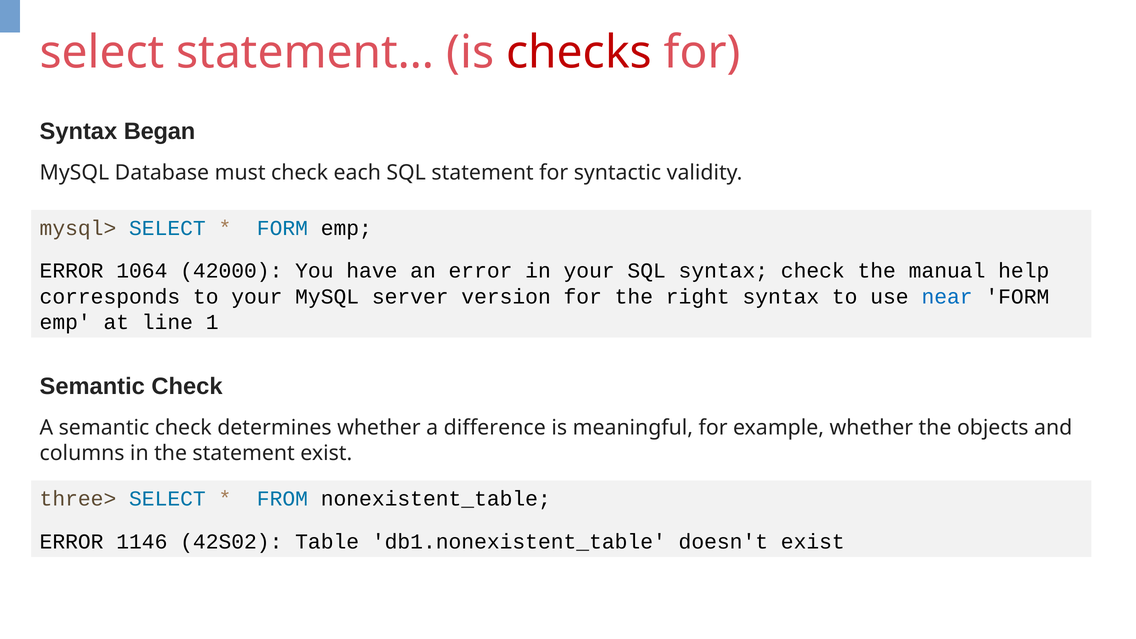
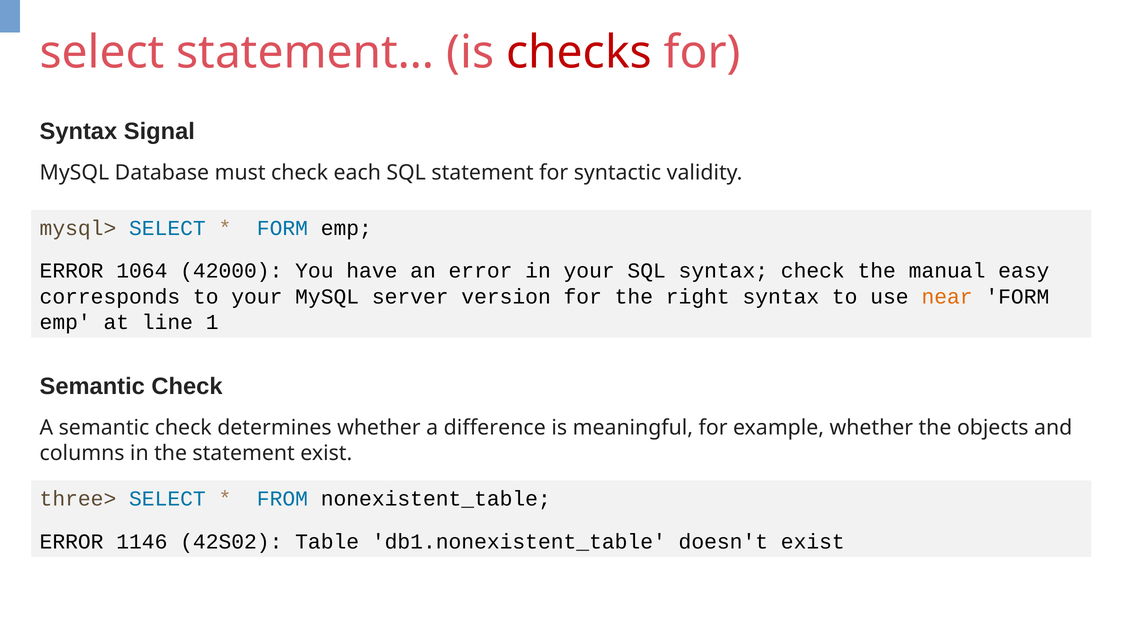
Began: Began -> Signal
help: help -> easy
near colour: blue -> orange
